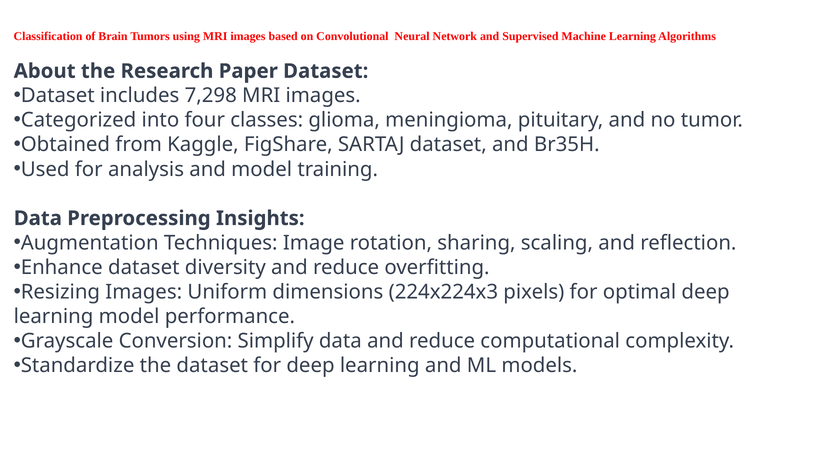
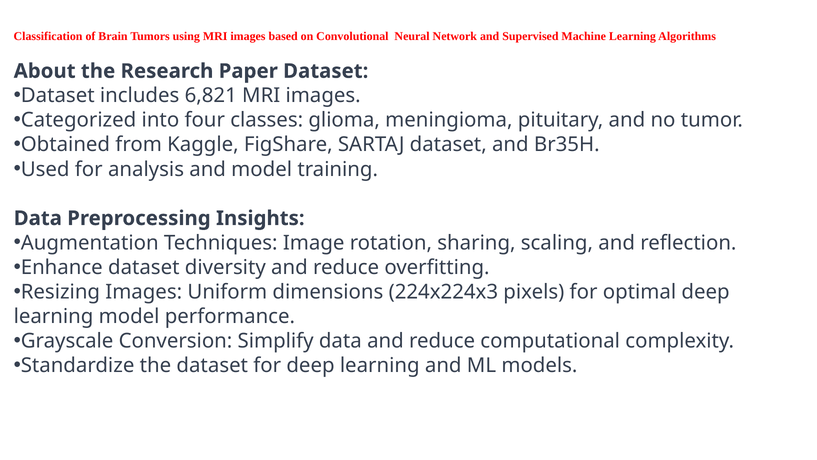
7,298: 7,298 -> 6,821
